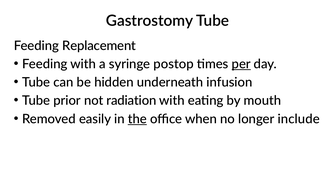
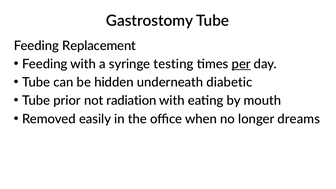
postop: postop -> testing
infusion: infusion -> diabetic
the underline: present -> none
include: include -> dreams
